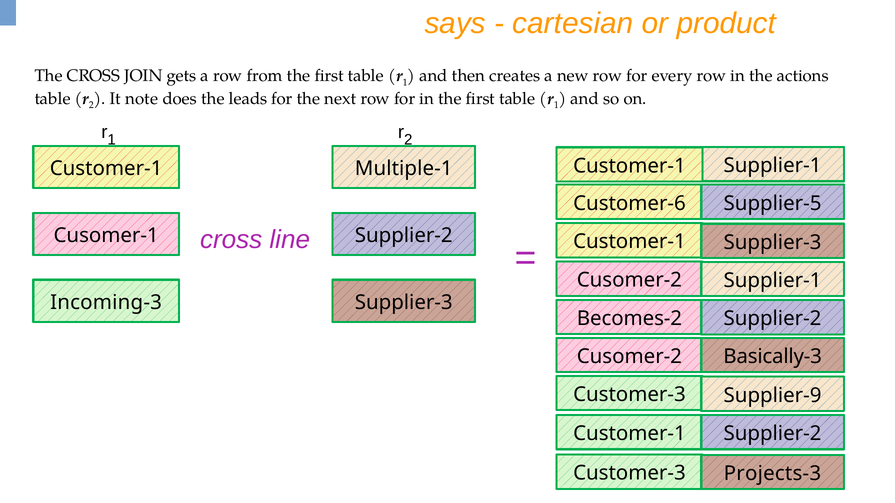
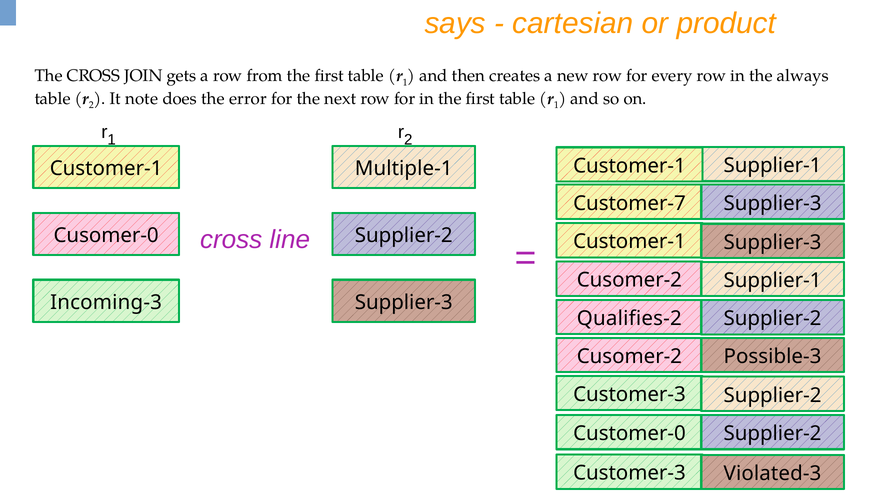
actions: actions -> always
leads: leads -> error
Customer-6: Customer-6 -> Customer-7
Supplier-5 at (773, 203): Supplier-5 -> Supplier-3
Cusomer-1: Cusomer-1 -> Cusomer-0
Becomes-2: Becomes-2 -> Qualifies-2
Basically-3: Basically-3 -> Possible-3
Supplier-9 at (773, 396): Supplier-9 -> Supplier-2
Customer-1 at (629, 434): Customer-1 -> Customer-0
Projects-3: Projects-3 -> Violated-3
